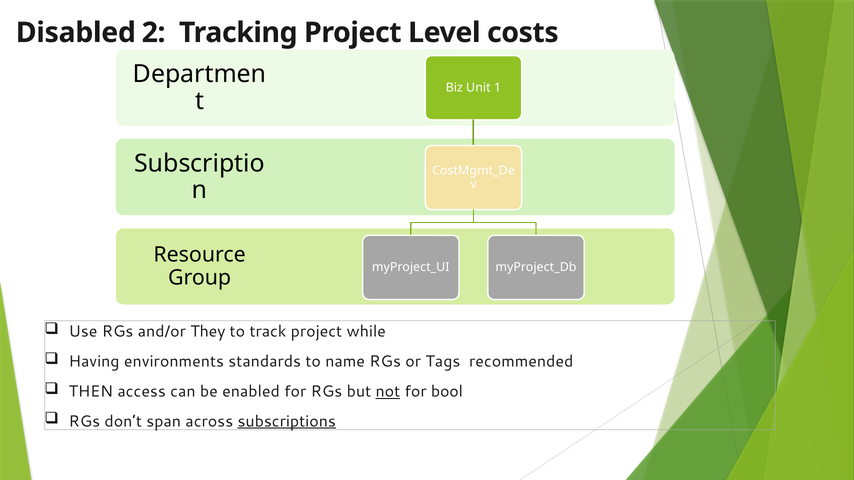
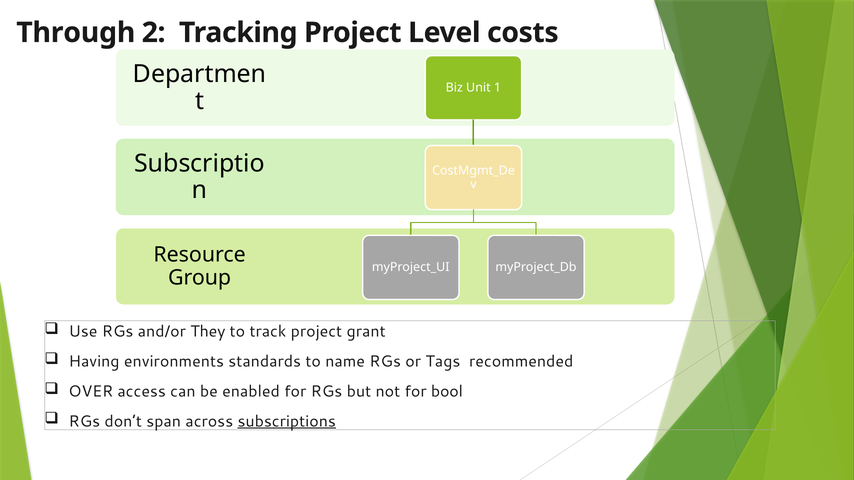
Disabled: Disabled -> Through
while: while -> grant
THEN: THEN -> OVER
not underline: present -> none
